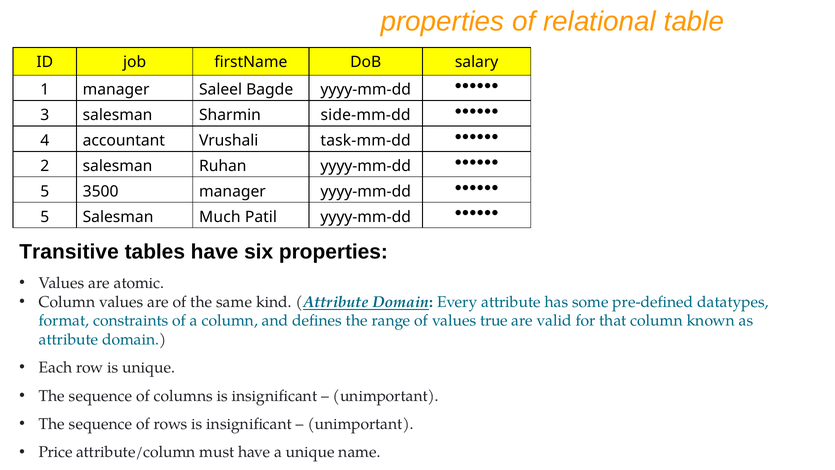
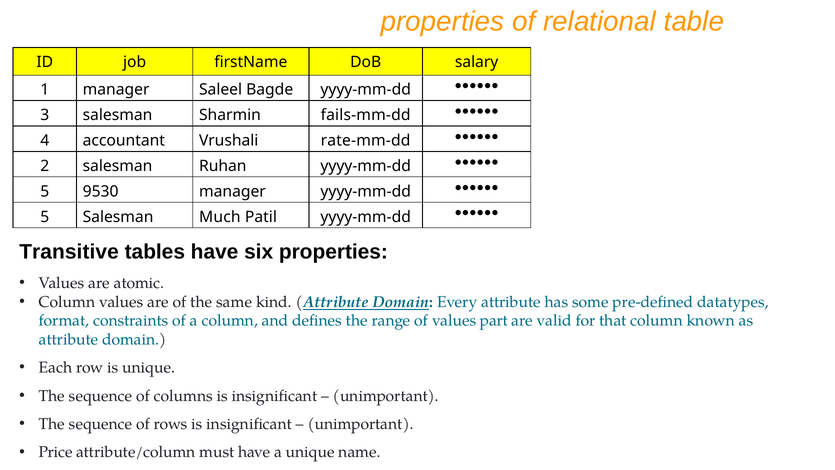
side-mm-dd: side-mm-dd -> fails-mm-dd
task-mm-dd: task-mm-dd -> rate-mm-dd
3500: 3500 -> 9530
true: true -> part
